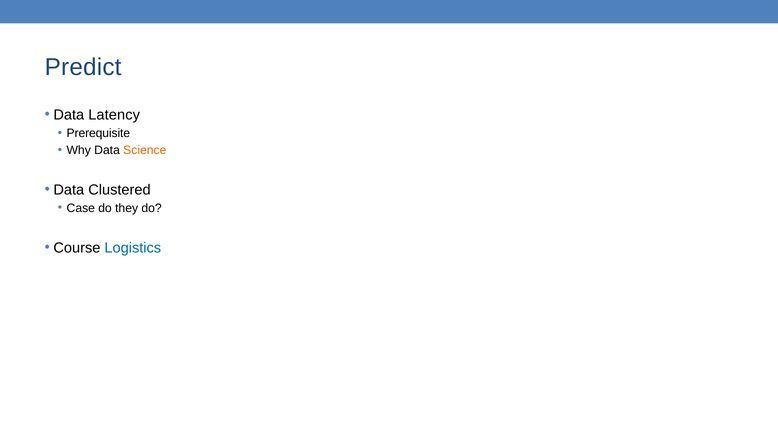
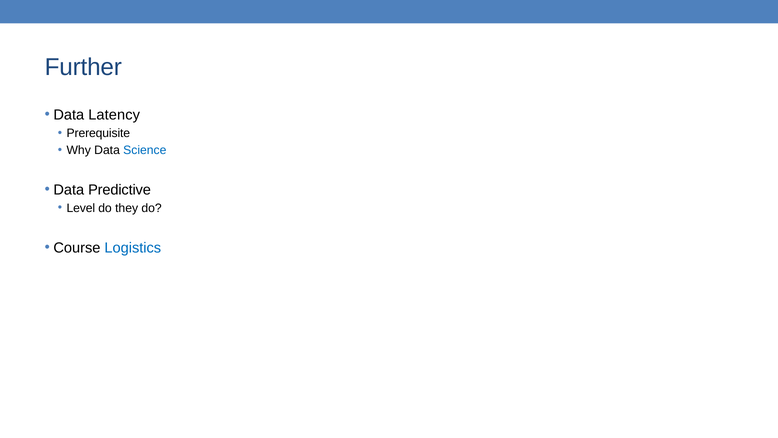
Predict: Predict -> Further
Science colour: orange -> blue
Clustered: Clustered -> Predictive
Case: Case -> Level
